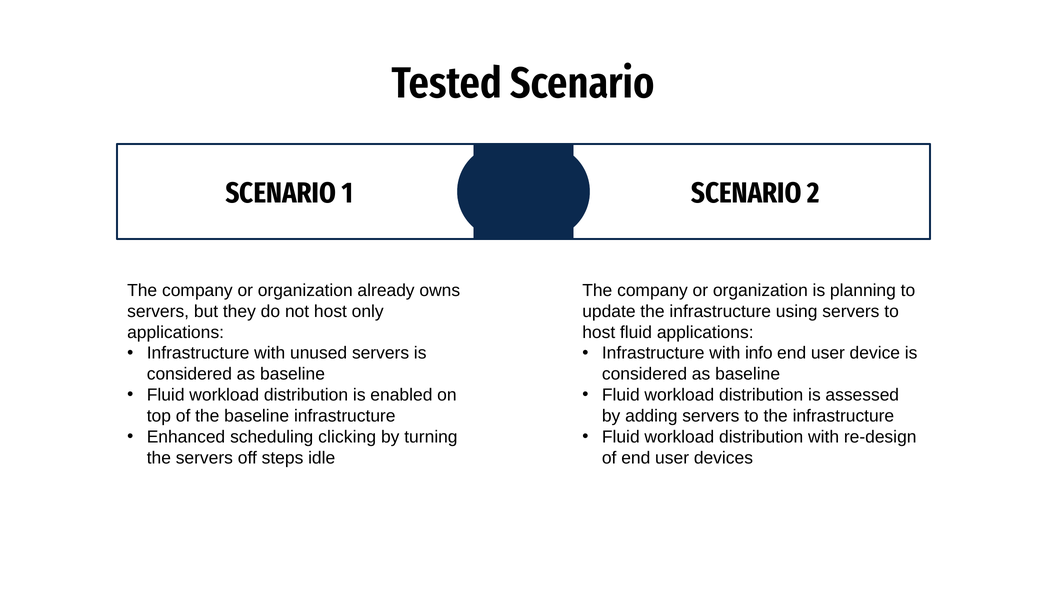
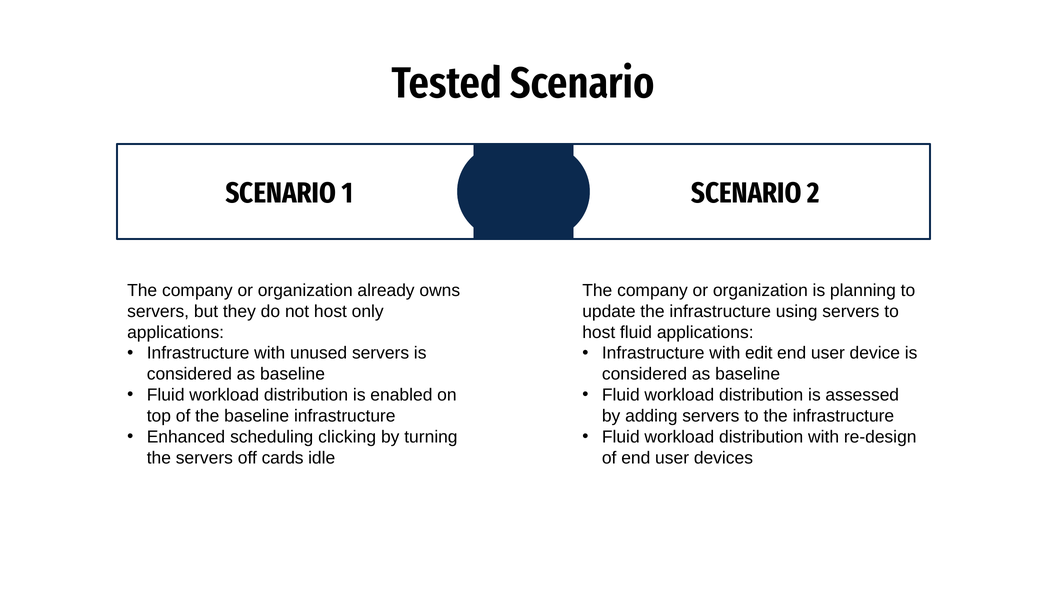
info: info -> edit
steps: steps -> cards
